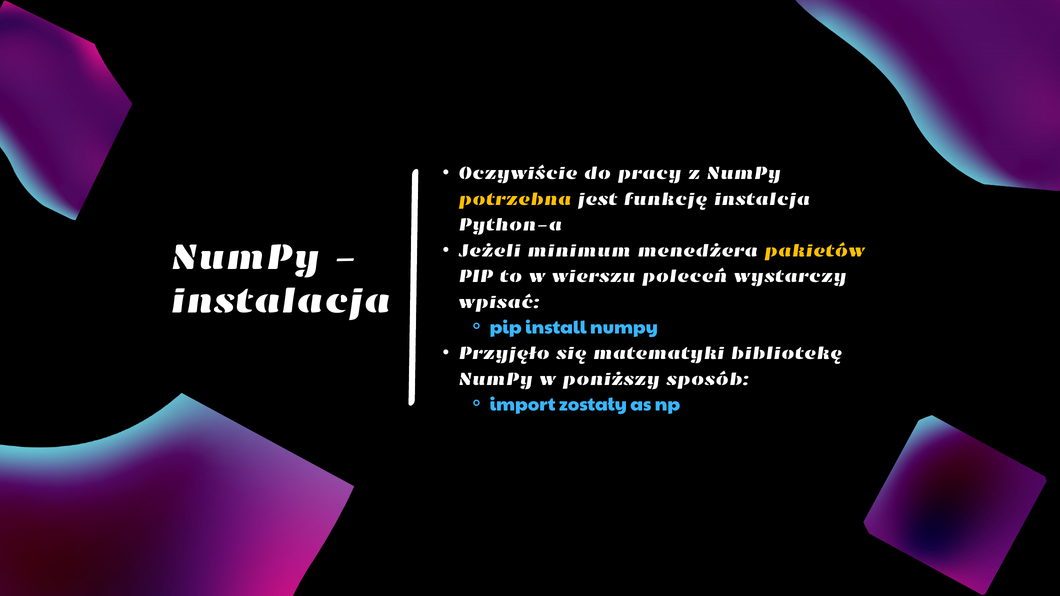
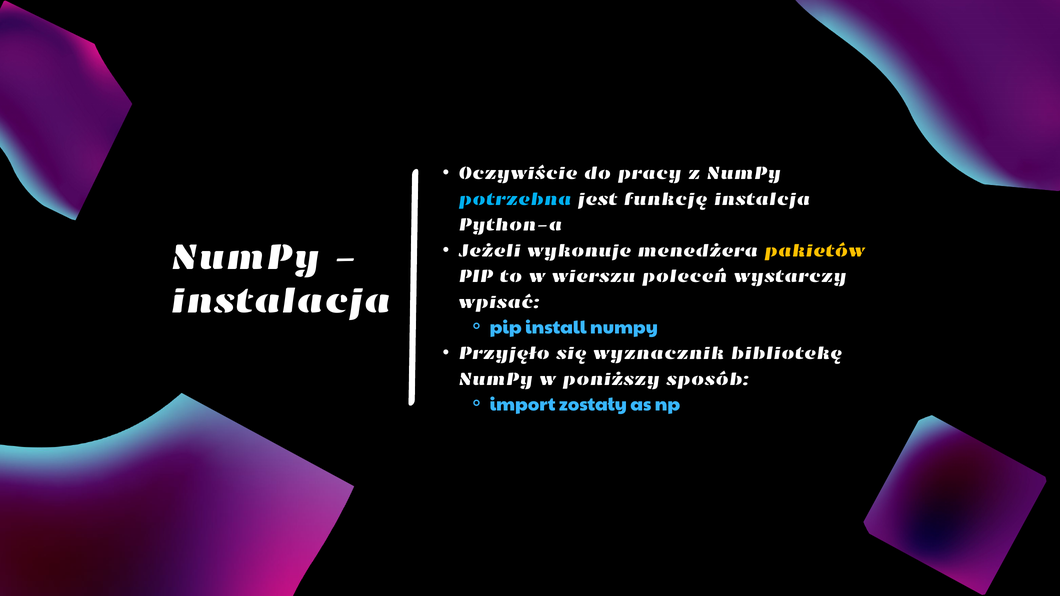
potrzebna colour: yellow -> light blue
minimum: minimum -> wykonuje
matematyki: matematyki -> wyznacznik
